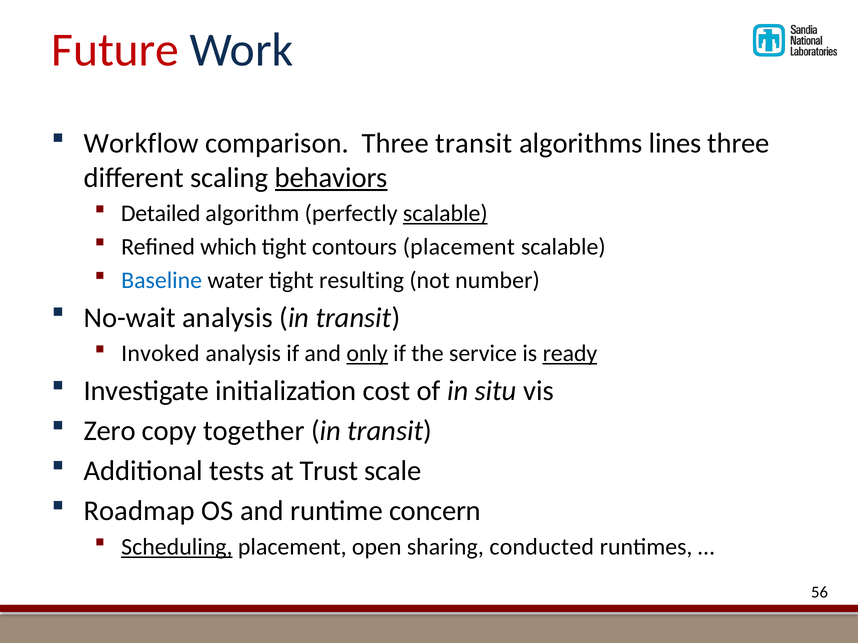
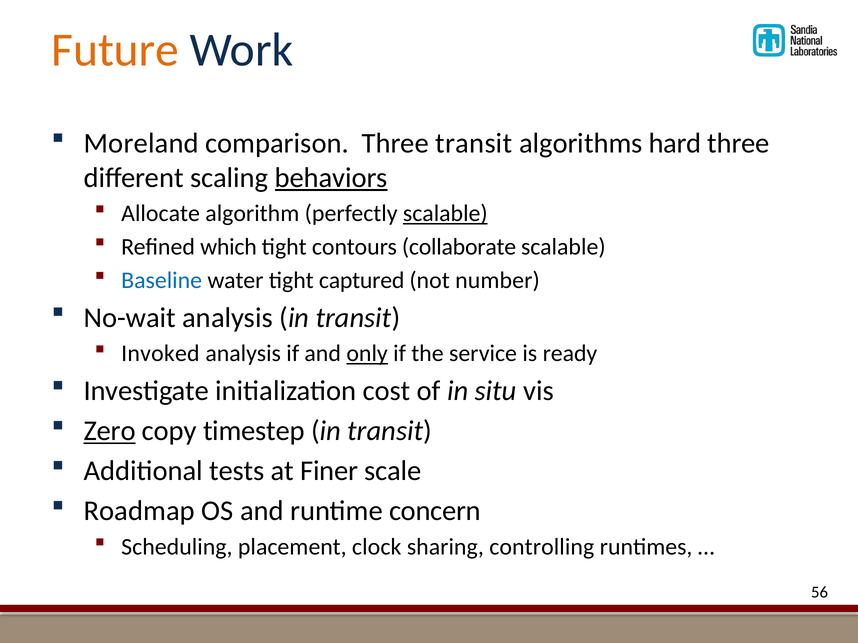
Future colour: red -> orange
Workflow: Workflow -> Moreland
lines: lines -> hard
Detailed: Detailed -> Allocate
contours placement: placement -> collaborate
resulting: resulting -> captured
ready underline: present -> none
Zero underline: none -> present
together: together -> timestep
Trust: Trust -> Finer
Scheduling underline: present -> none
open: open -> clock
conducted: conducted -> controlling
